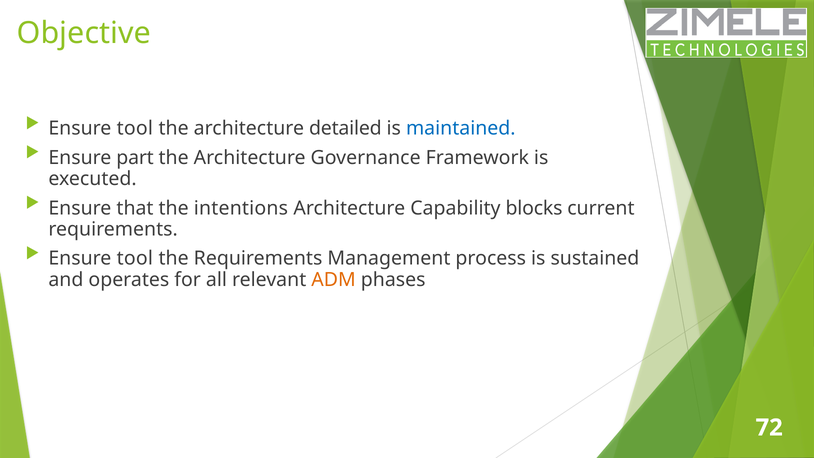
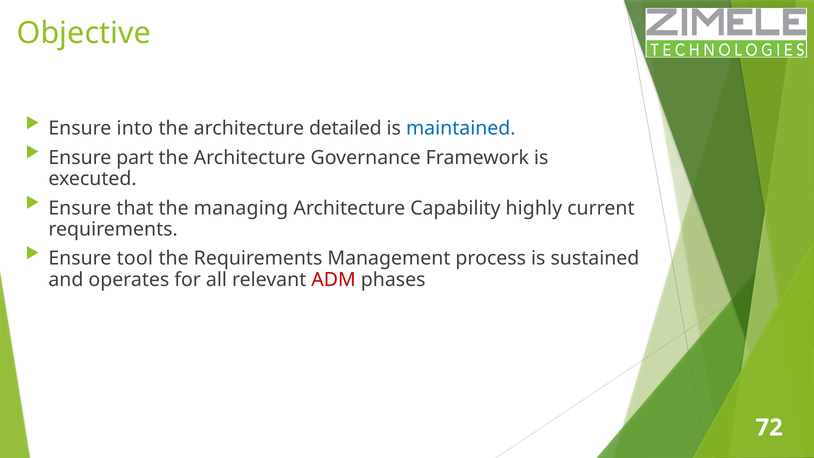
tool at (135, 129): tool -> into
intentions: intentions -> managing
blocks: blocks -> highly
ADM colour: orange -> red
